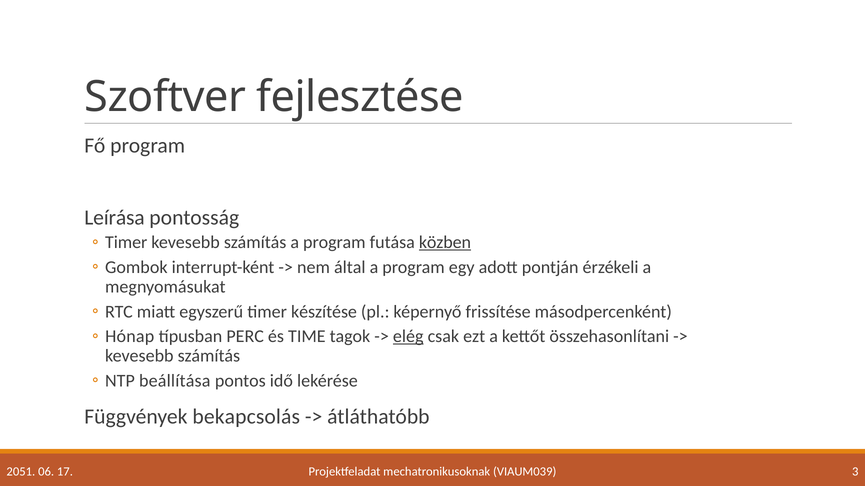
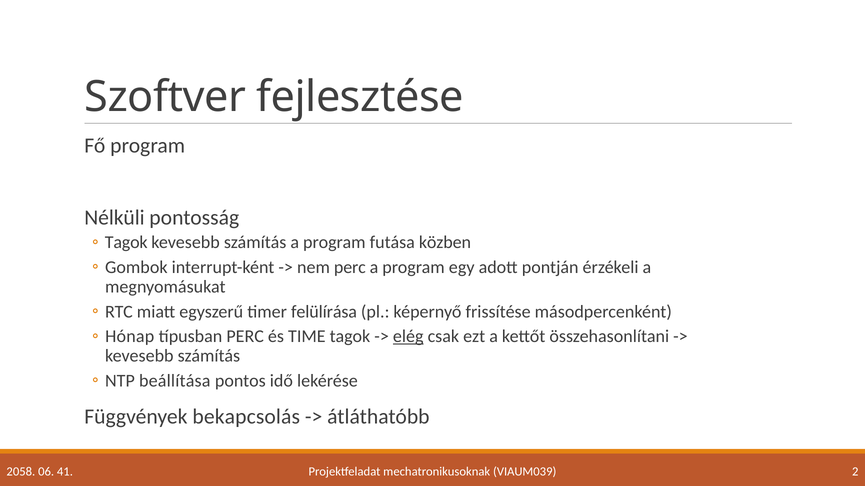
Leírása: Leírása -> Nélküli
Timer at (126, 243): Timer -> Tagok
közben underline: present -> none
nem által: által -> perc
készítése: készítése -> felülírása
2051: 2051 -> 2058
17: 17 -> 41
3: 3 -> 2
